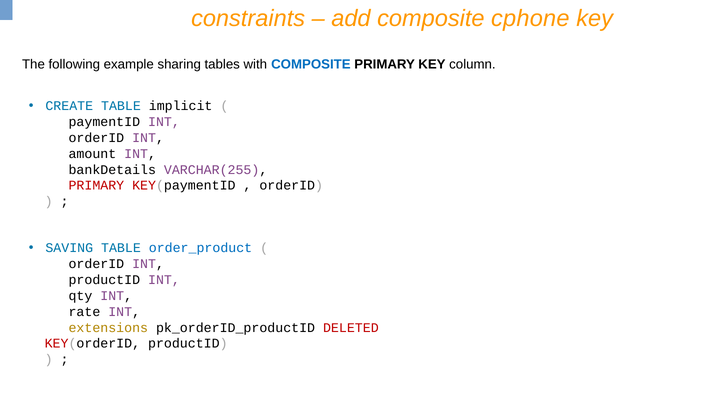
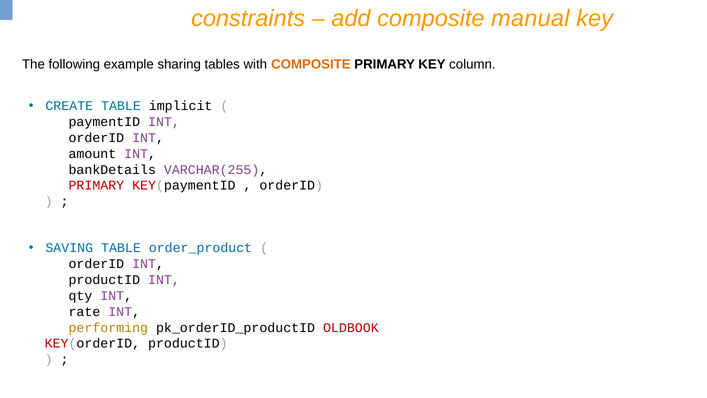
cphone: cphone -> manual
COMPOSITE at (311, 64) colour: blue -> orange
extensions: extensions -> performing
DELETED: DELETED -> OLDBOOK
